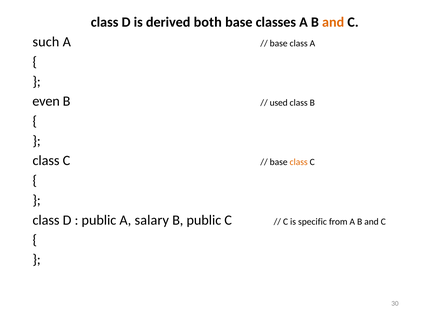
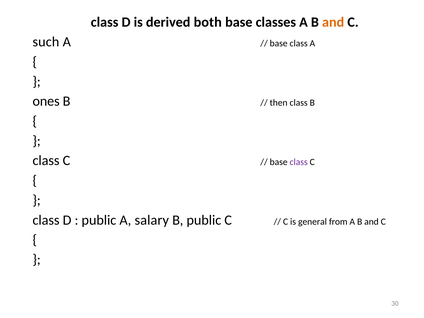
even: even -> ones
used: used -> then
class at (299, 162) colour: orange -> purple
specific: specific -> general
